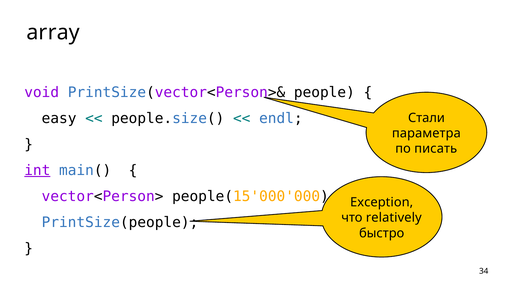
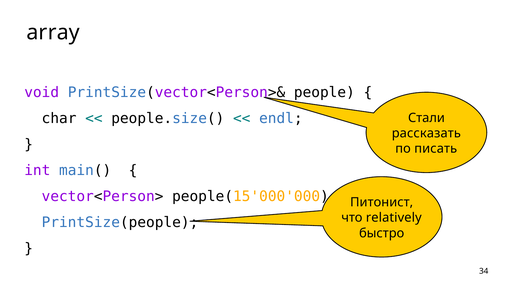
easy: easy -> char
параметра: параметра -> рассказать
int underline: present -> none
Exception: Exception -> Питонист
